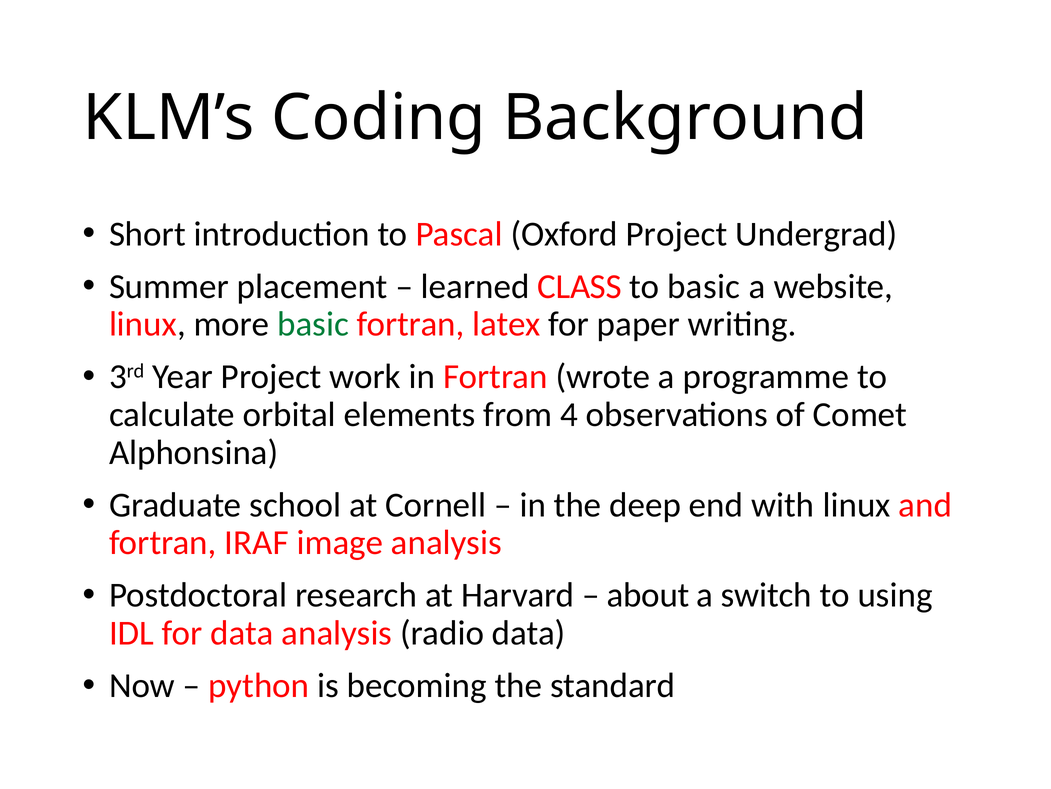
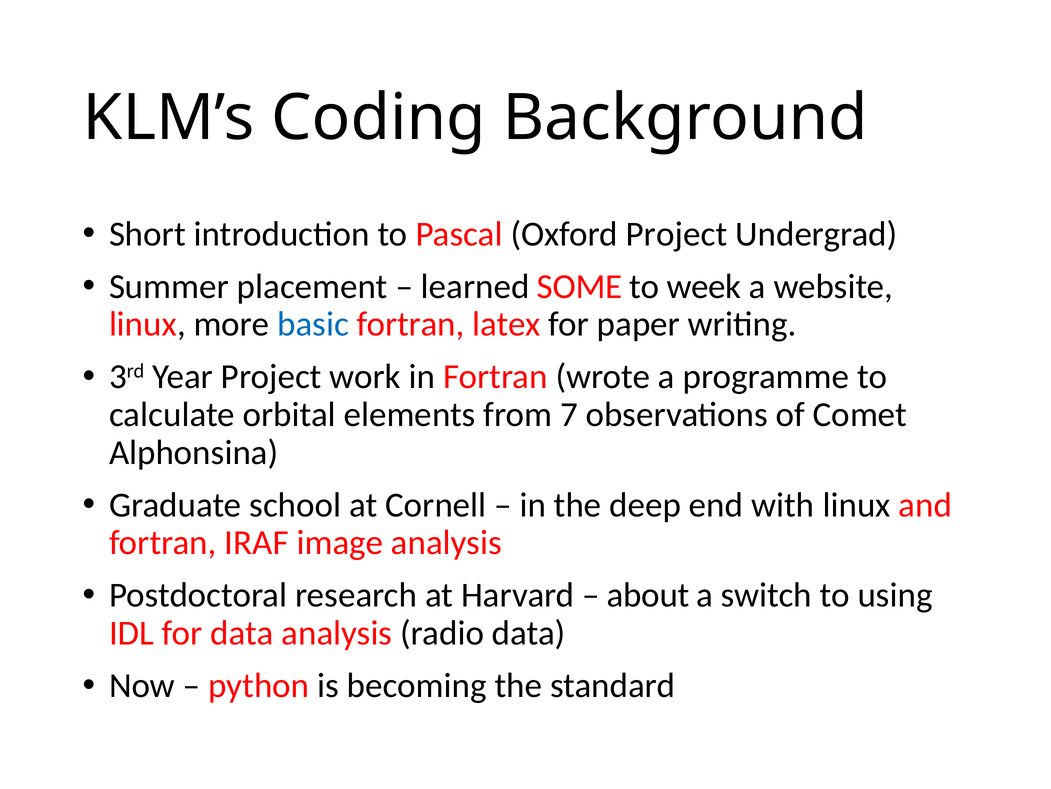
CLASS: CLASS -> SOME
to basic: basic -> week
basic at (313, 324) colour: green -> blue
4: 4 -> 7
